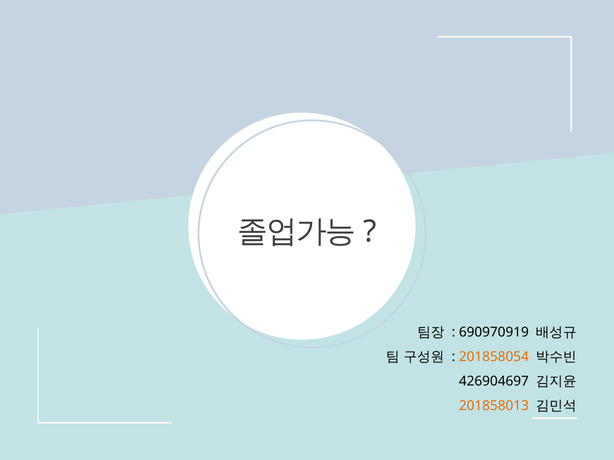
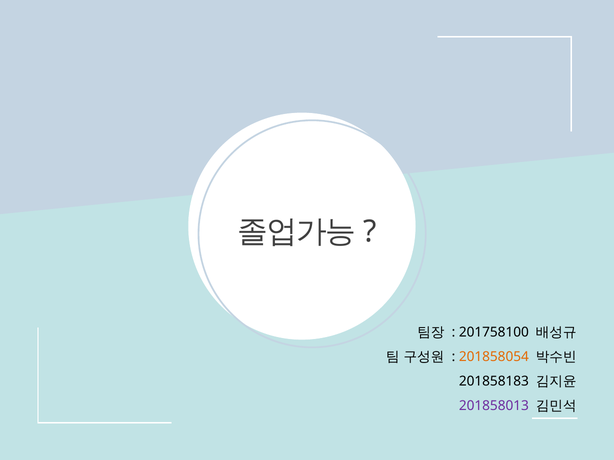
690970919: 690970919 -> 201758100
426904697: 426904697 -> 201858183
201858013 colour: orange -> purple
